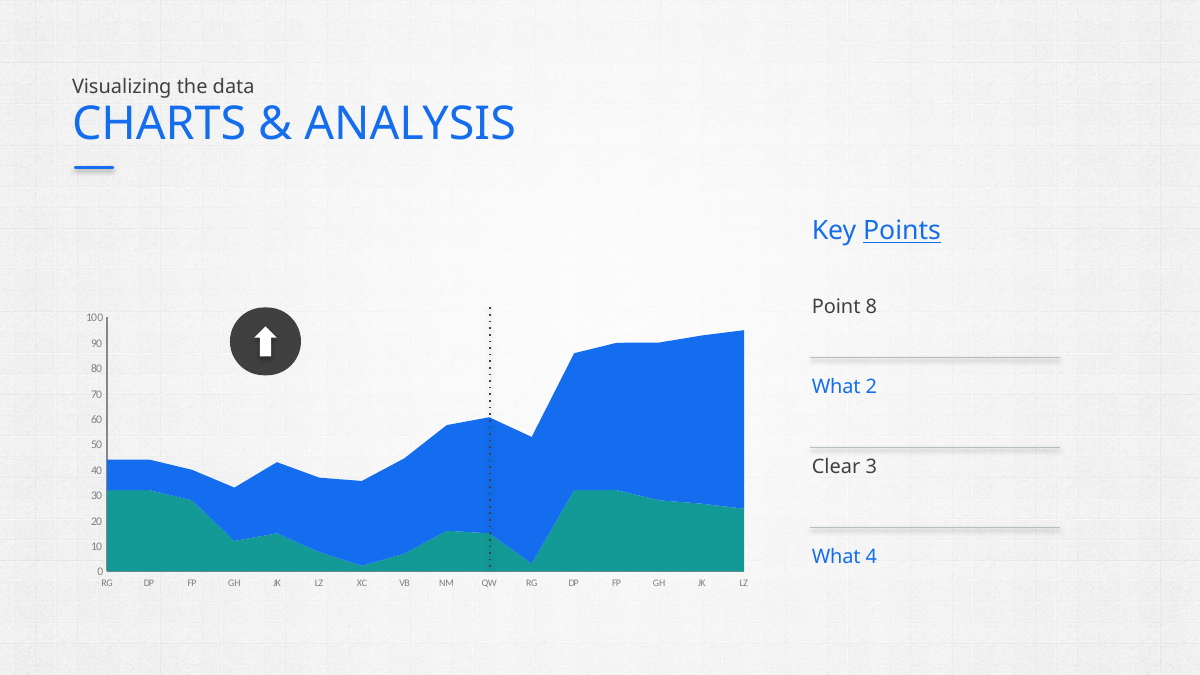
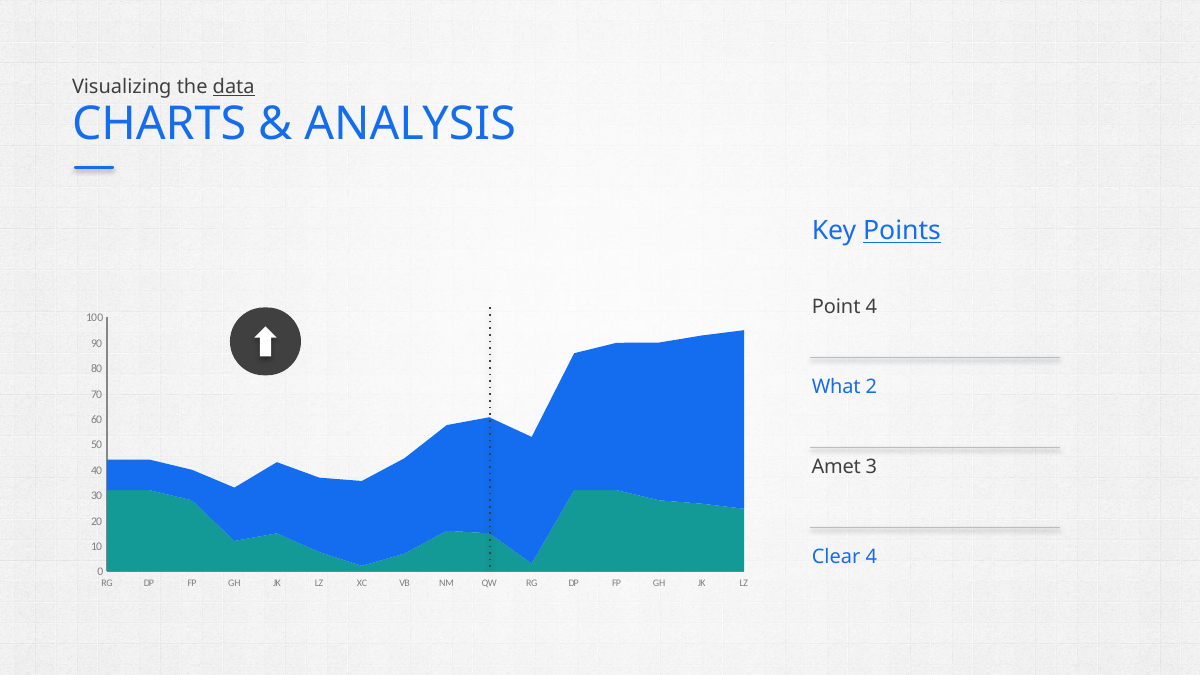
data underline: none -> present
Point 8: 8 -> 4
Clear: Clear -> Amet
What at (836, 557): What -> Clear
